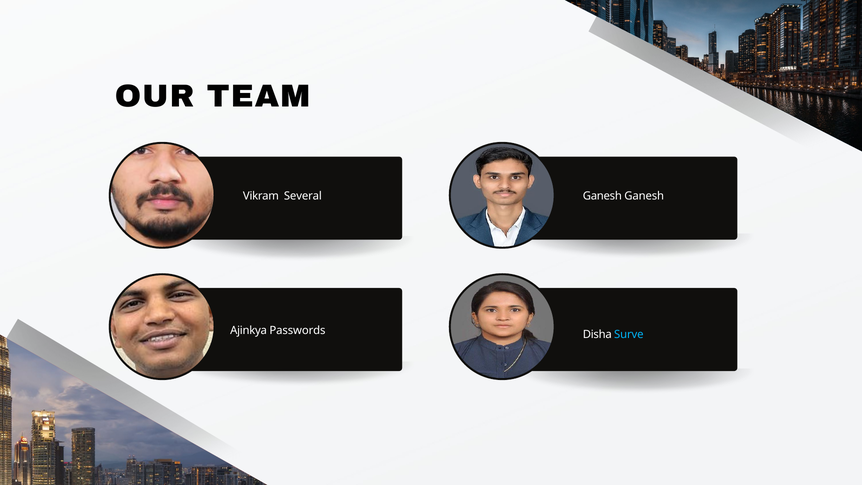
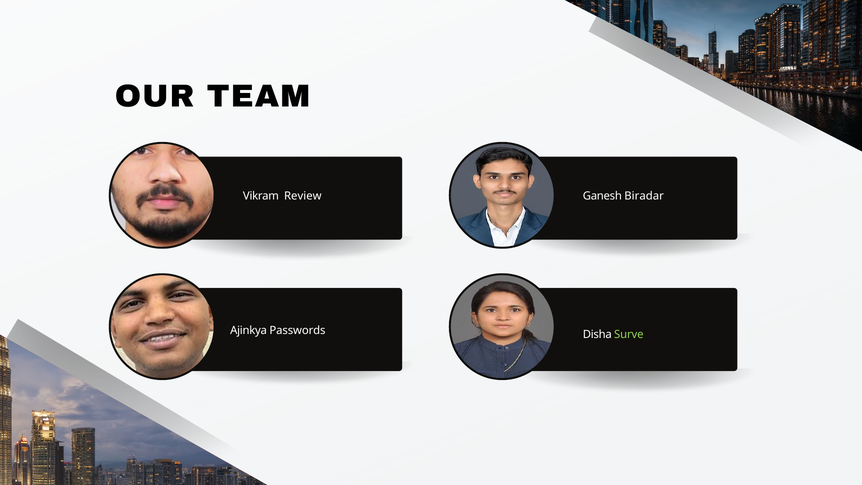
Several: Several -> Review
Ganesh Ganesh: Ganesh -> Biradar
Surve colour: light blue -> light green
